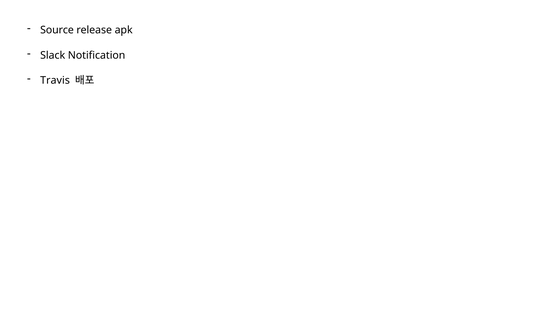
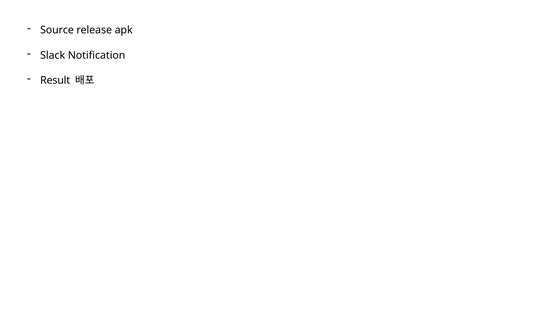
Travis: Travis -> Result
